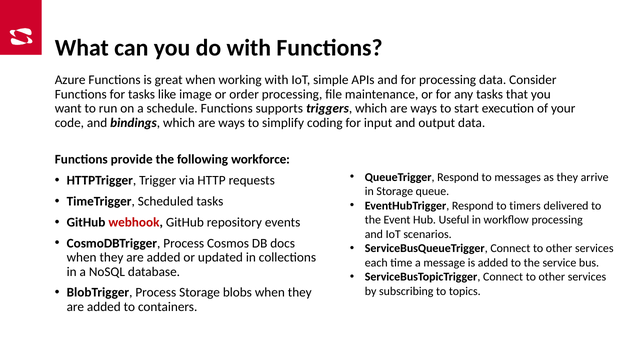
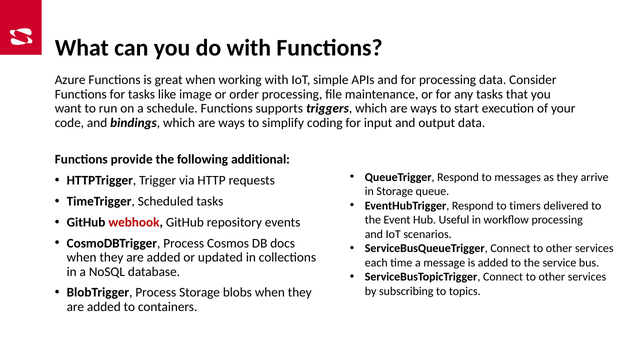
workforce: workforce -> additional
